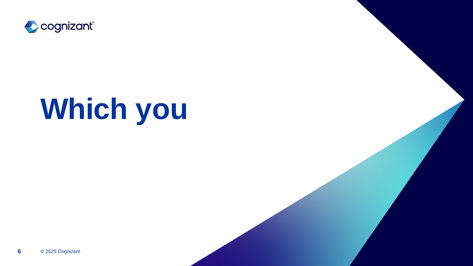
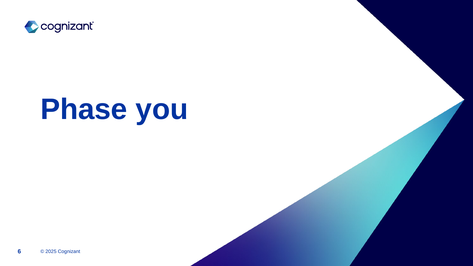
Which: Which -> Phase
